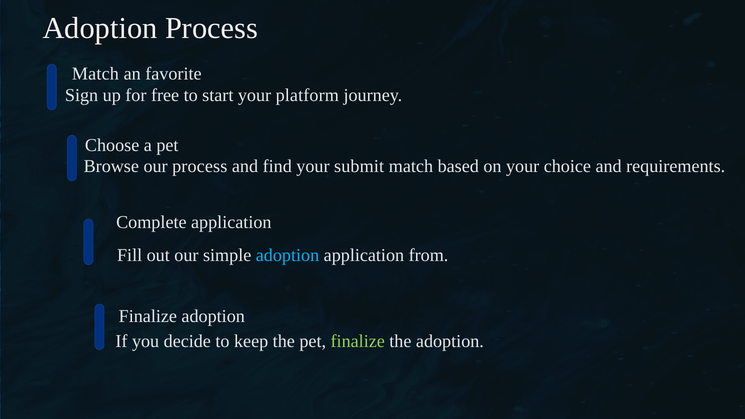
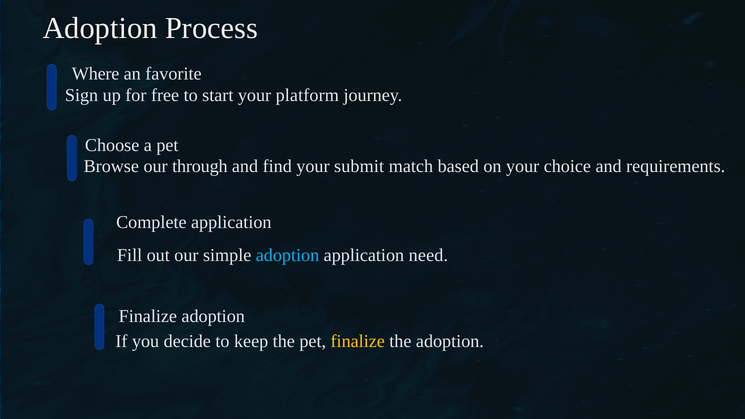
Match at (95, 74): Match -> Where
our process: process -> through
from: from -> need
finalize at (358, 341) colour: light green -> yellow
